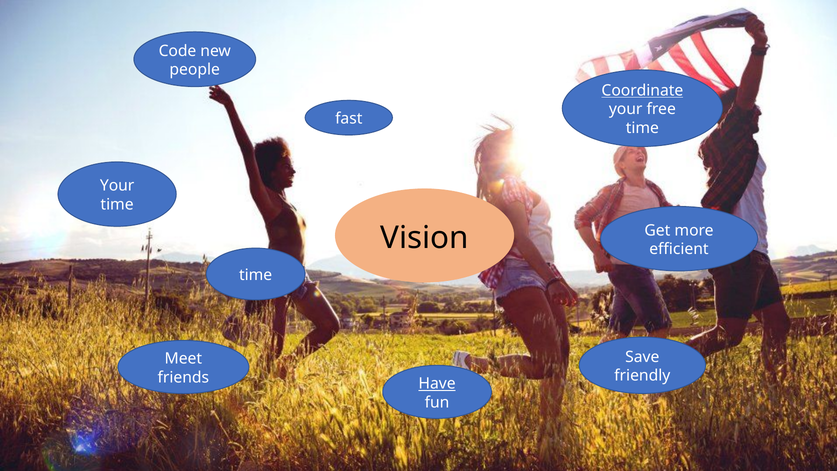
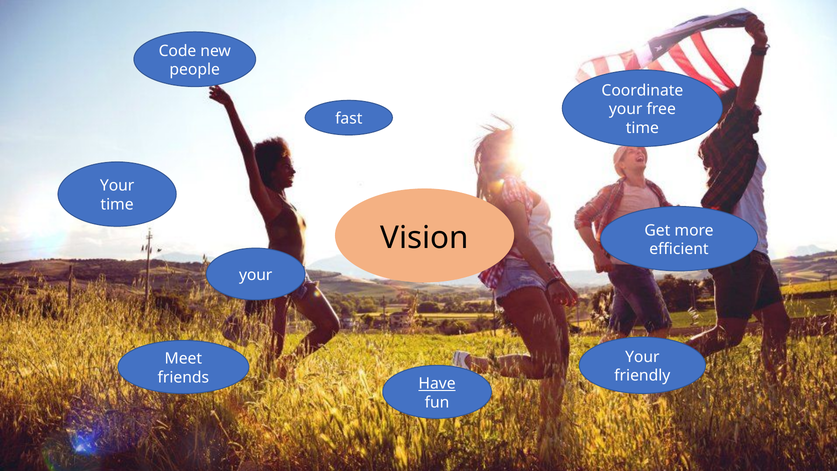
Coordinate underline: present -> none
time at (256, 275): time -> your
Save at (642, 357): Save -> Your
